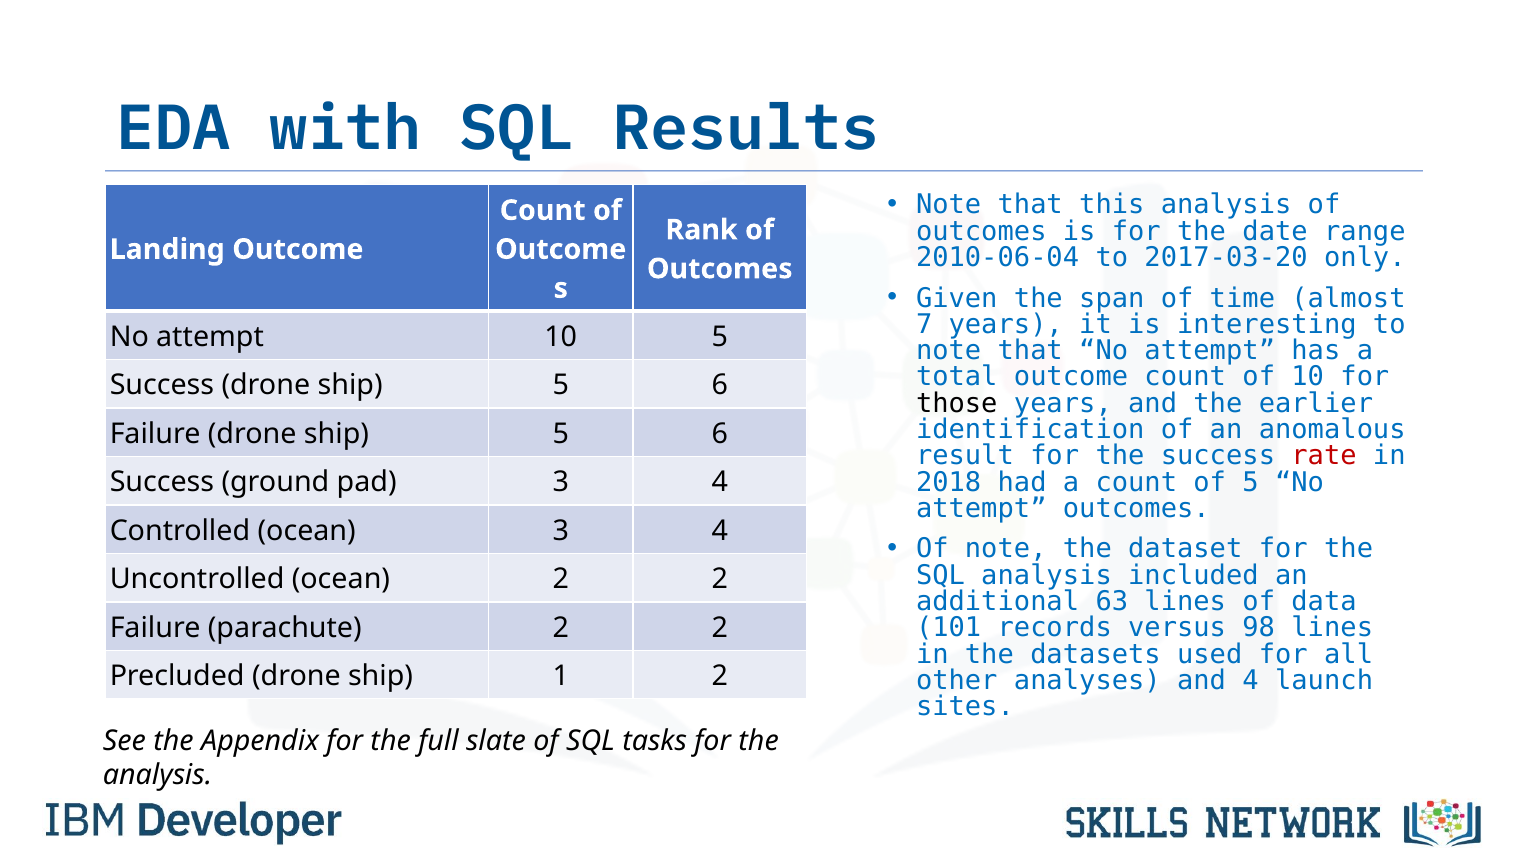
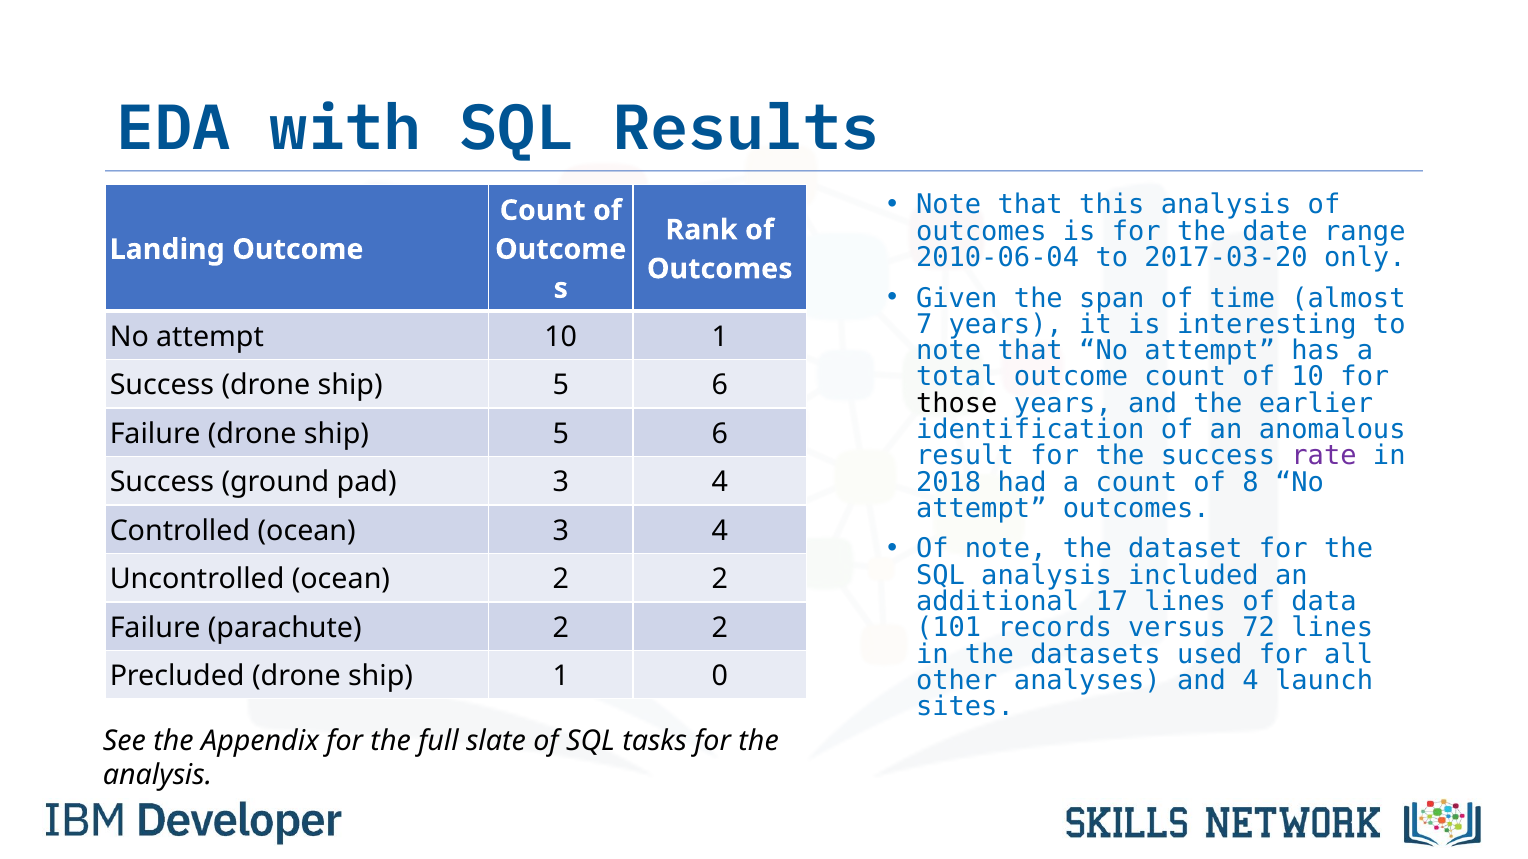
10 5: 5 -> 1
rate colour: red -> purple
of 5: 5 -> 8
63: 63 -> 17
98: 98 -> 72
1 2: 2 -> 0
